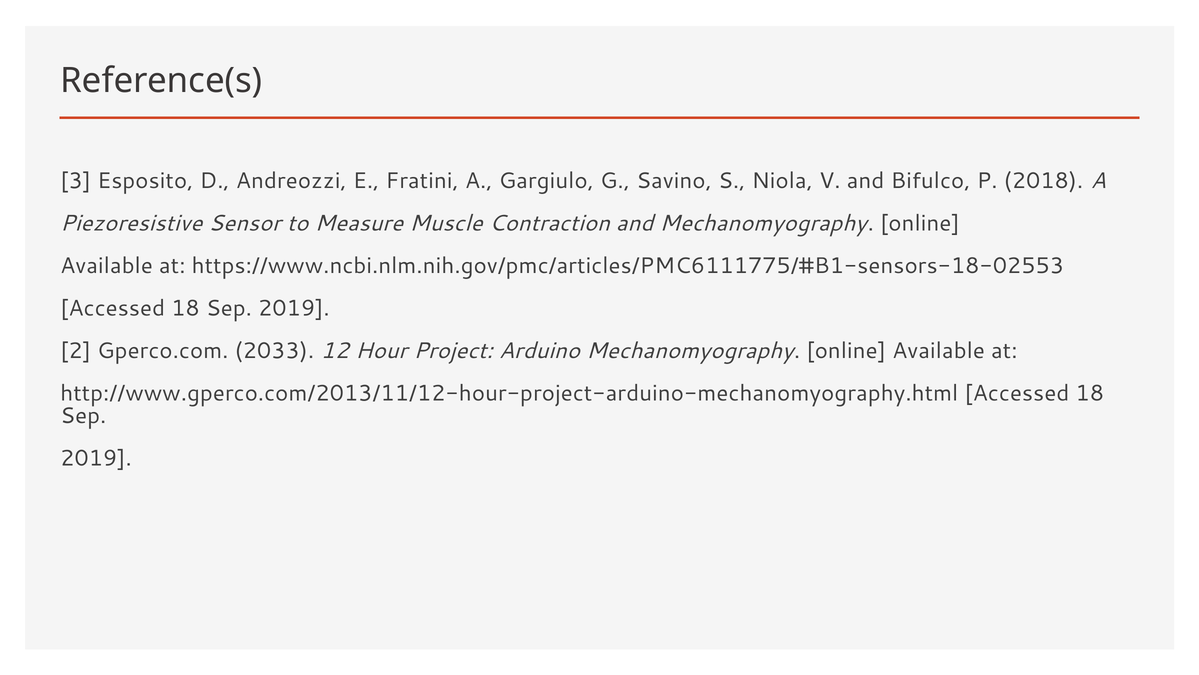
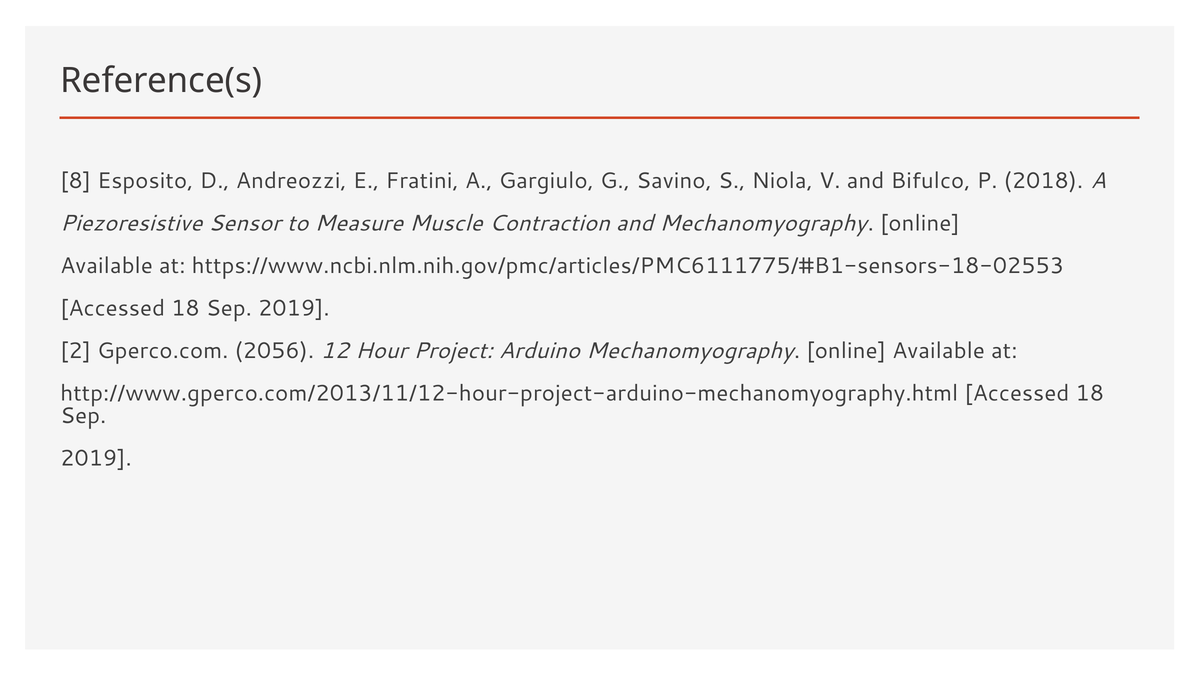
3: 3 -> 8
2033: 2033 -> 2056
